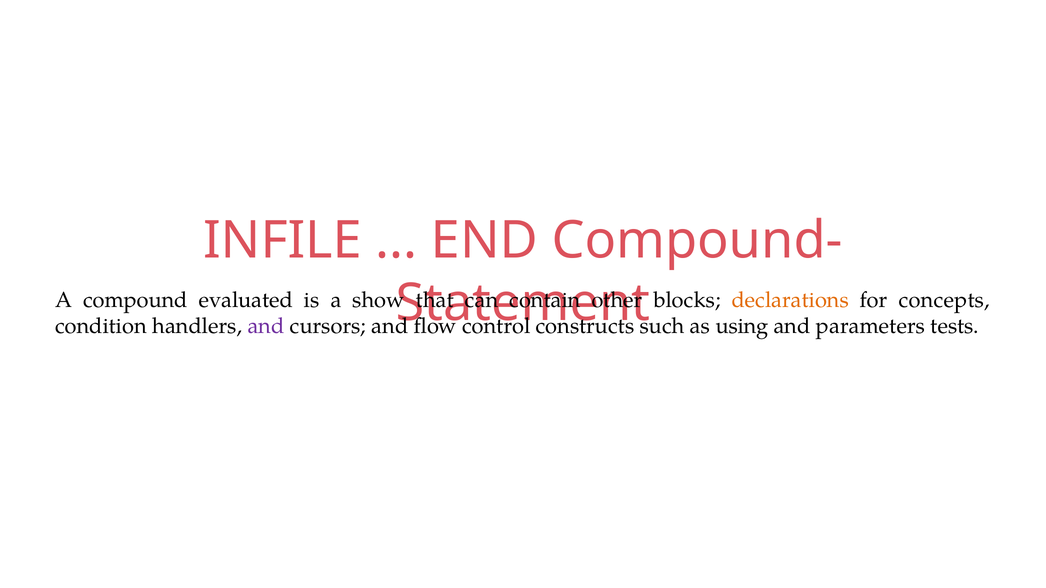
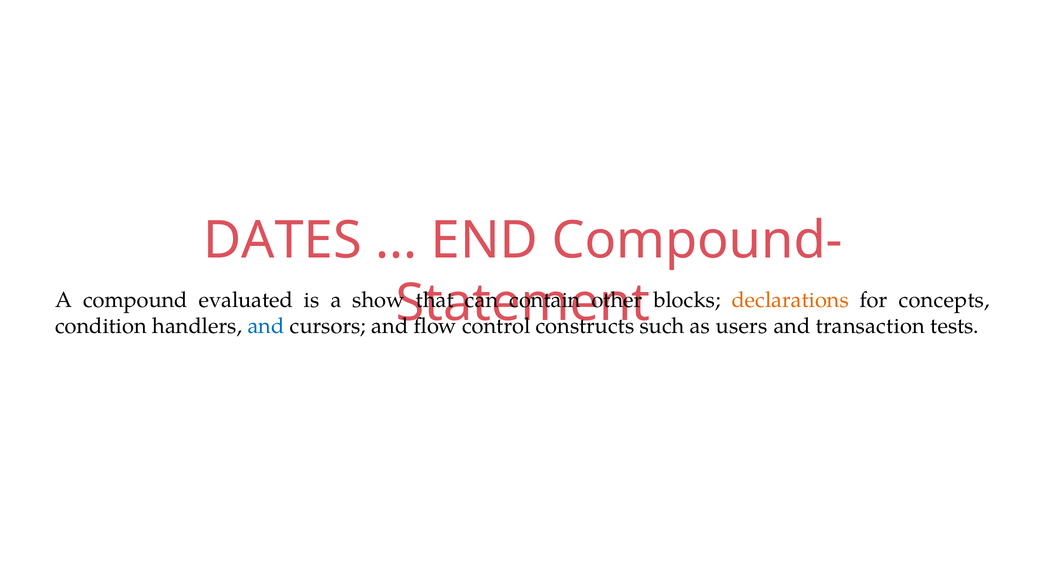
INFILE: INFILE -> DATES
and at (266, 326) colour: purple -> blue
using: using -> users
parameters: parameters -> transaction
